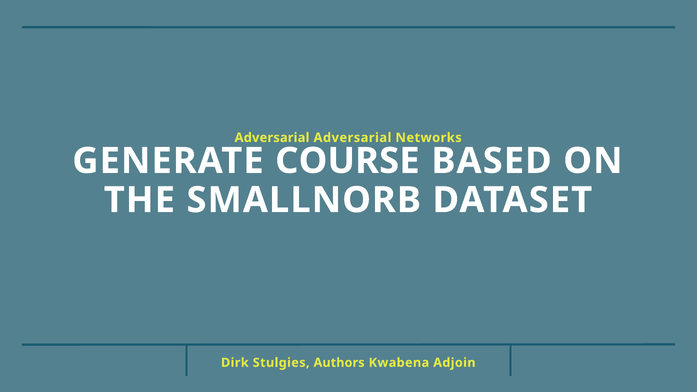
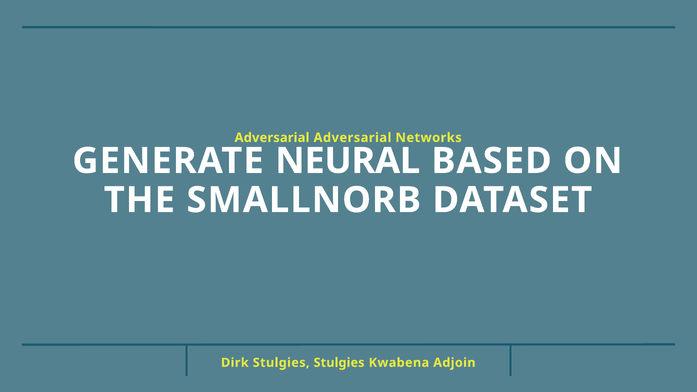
COURSE: COURSE -> NEURAL
Stulgies Authors: Authors -> Stulgies
